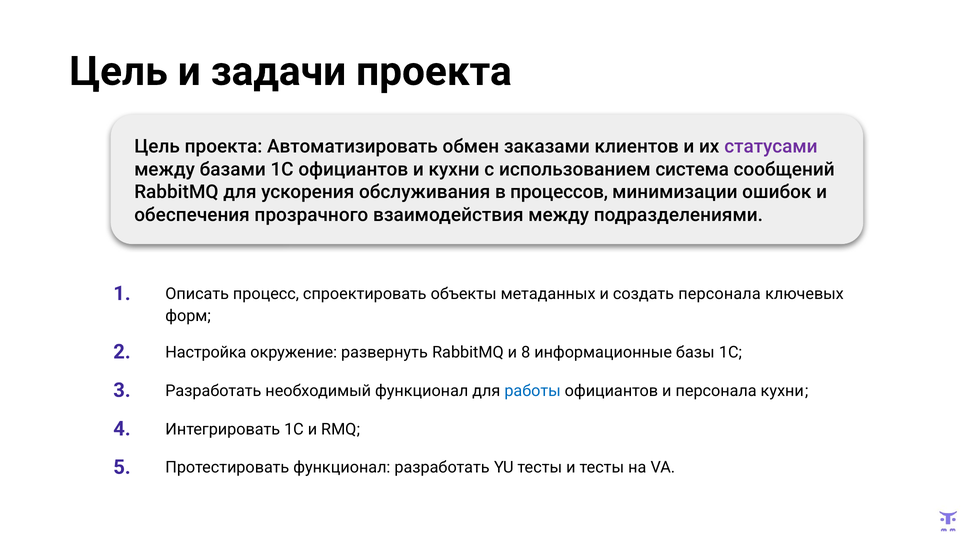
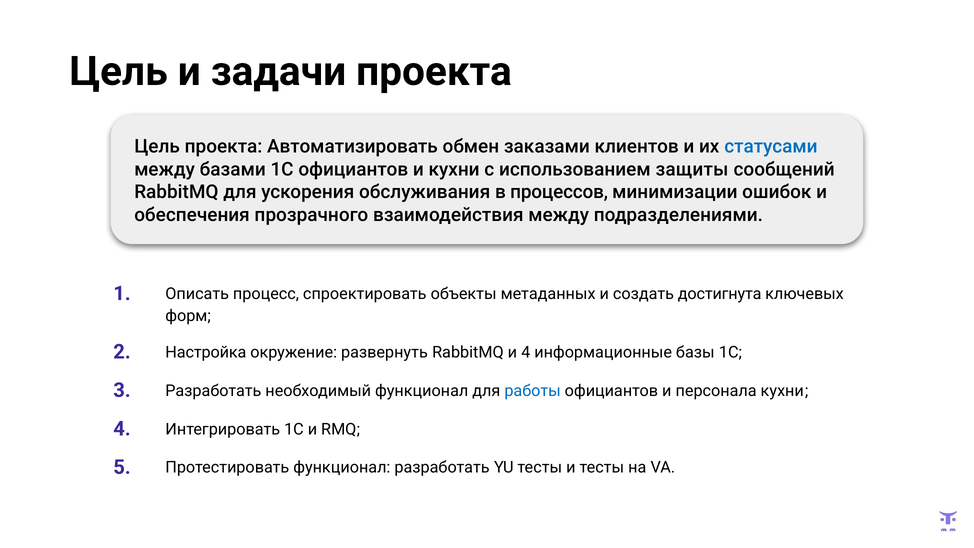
статусами colour: purple -> blue
система: система -> защиты
создать персонала: персонала -> достигнута
и 8: 8 -> 4
